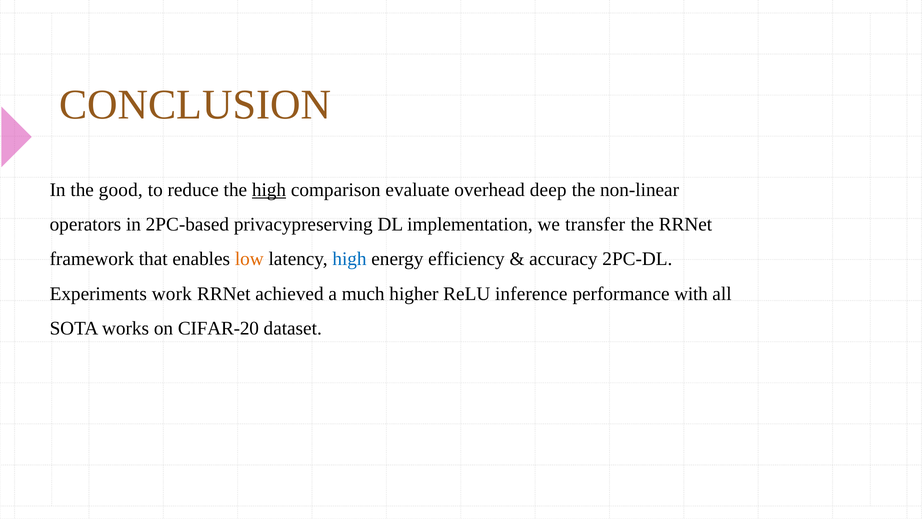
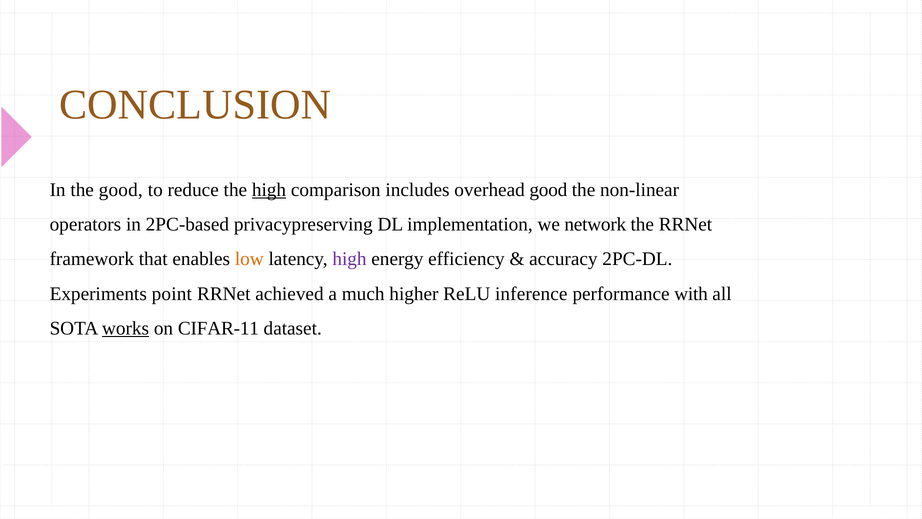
evaluate: evaluate -> includes
overhead deep: deep -> good
transfer: transfer -> network
high at (350, 259) colour: blue -> purple
work: work -> point
works underline: none -> present
CIFAR-20: CIFAR-20 -> CIFAR-11
